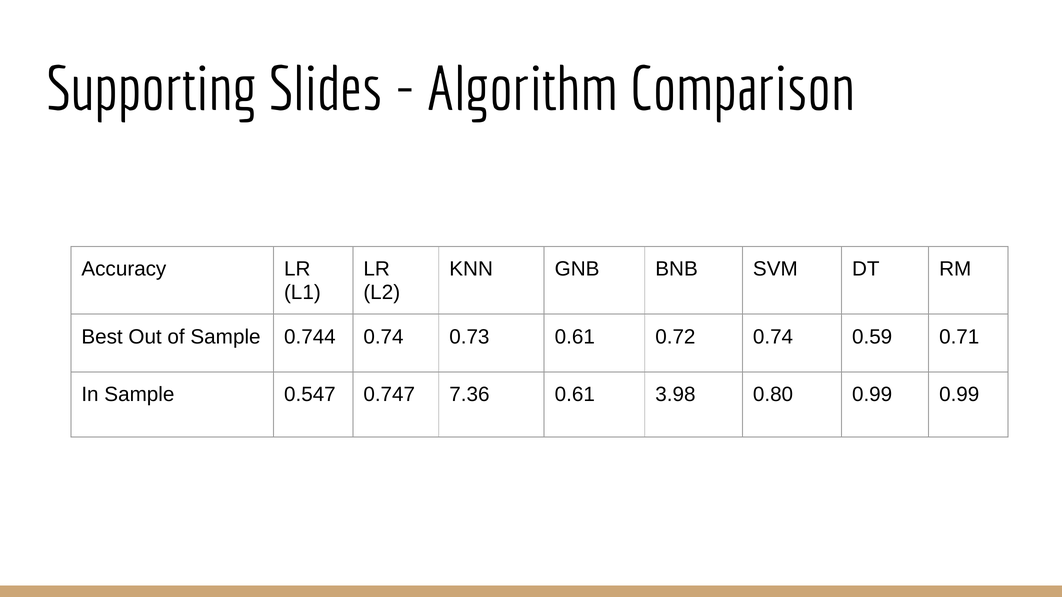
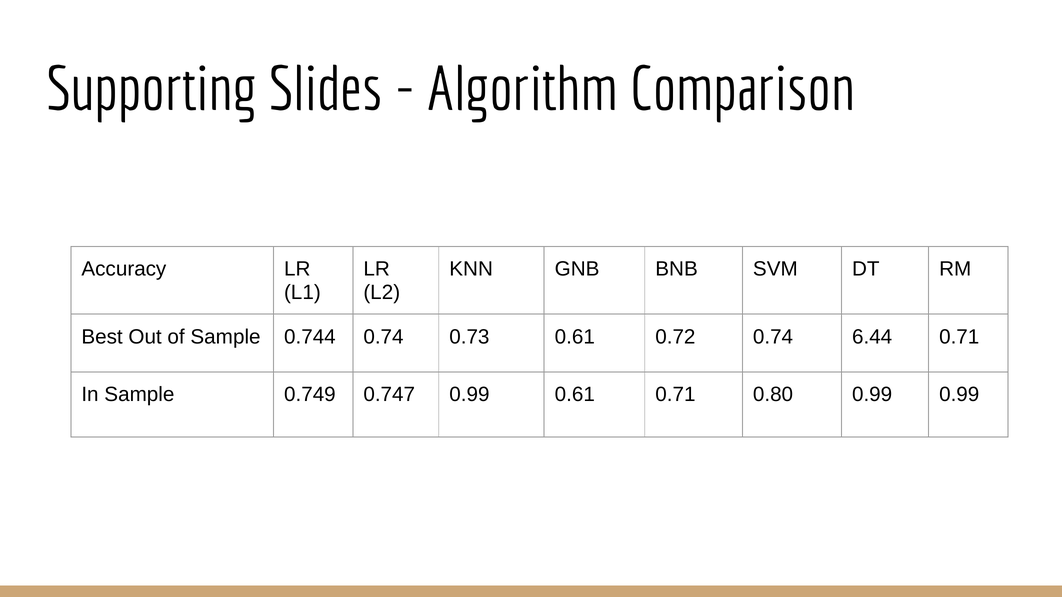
0.59: 0.59 -> 6.44
0.547: 0.547 -> 0.749
0.747 7.36: 7.36 -> 0.99
0.61 3.98: 3.98 -> 0.71
